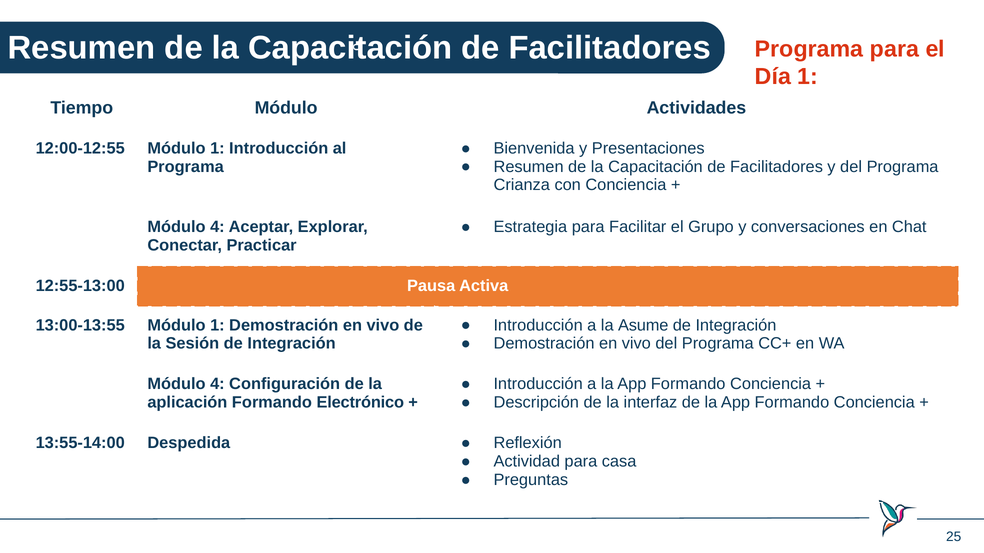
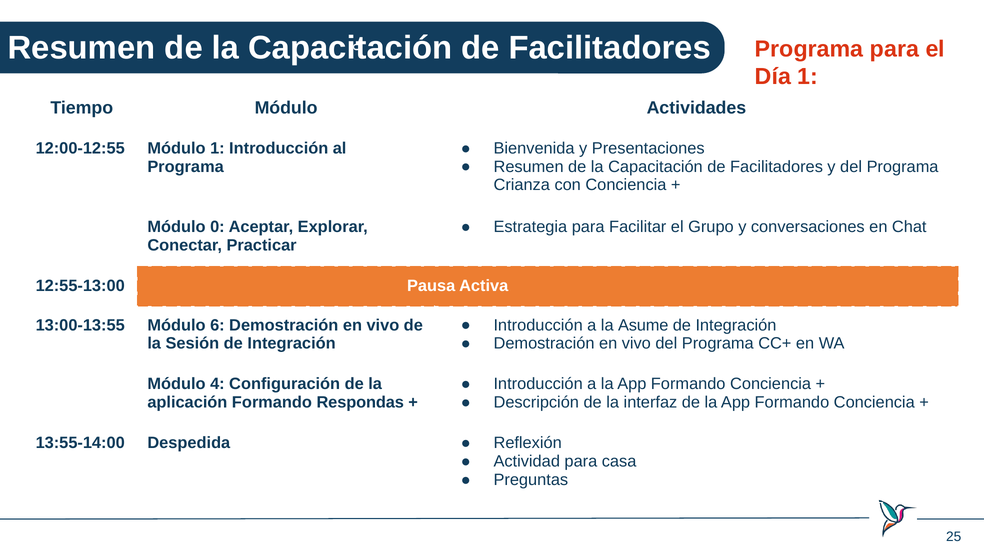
4 at (217, 227): 4 -> 0
13:00-13:55 Módulo 1: 1 -> 6
Electrónico: Electrónico -> Respondas
